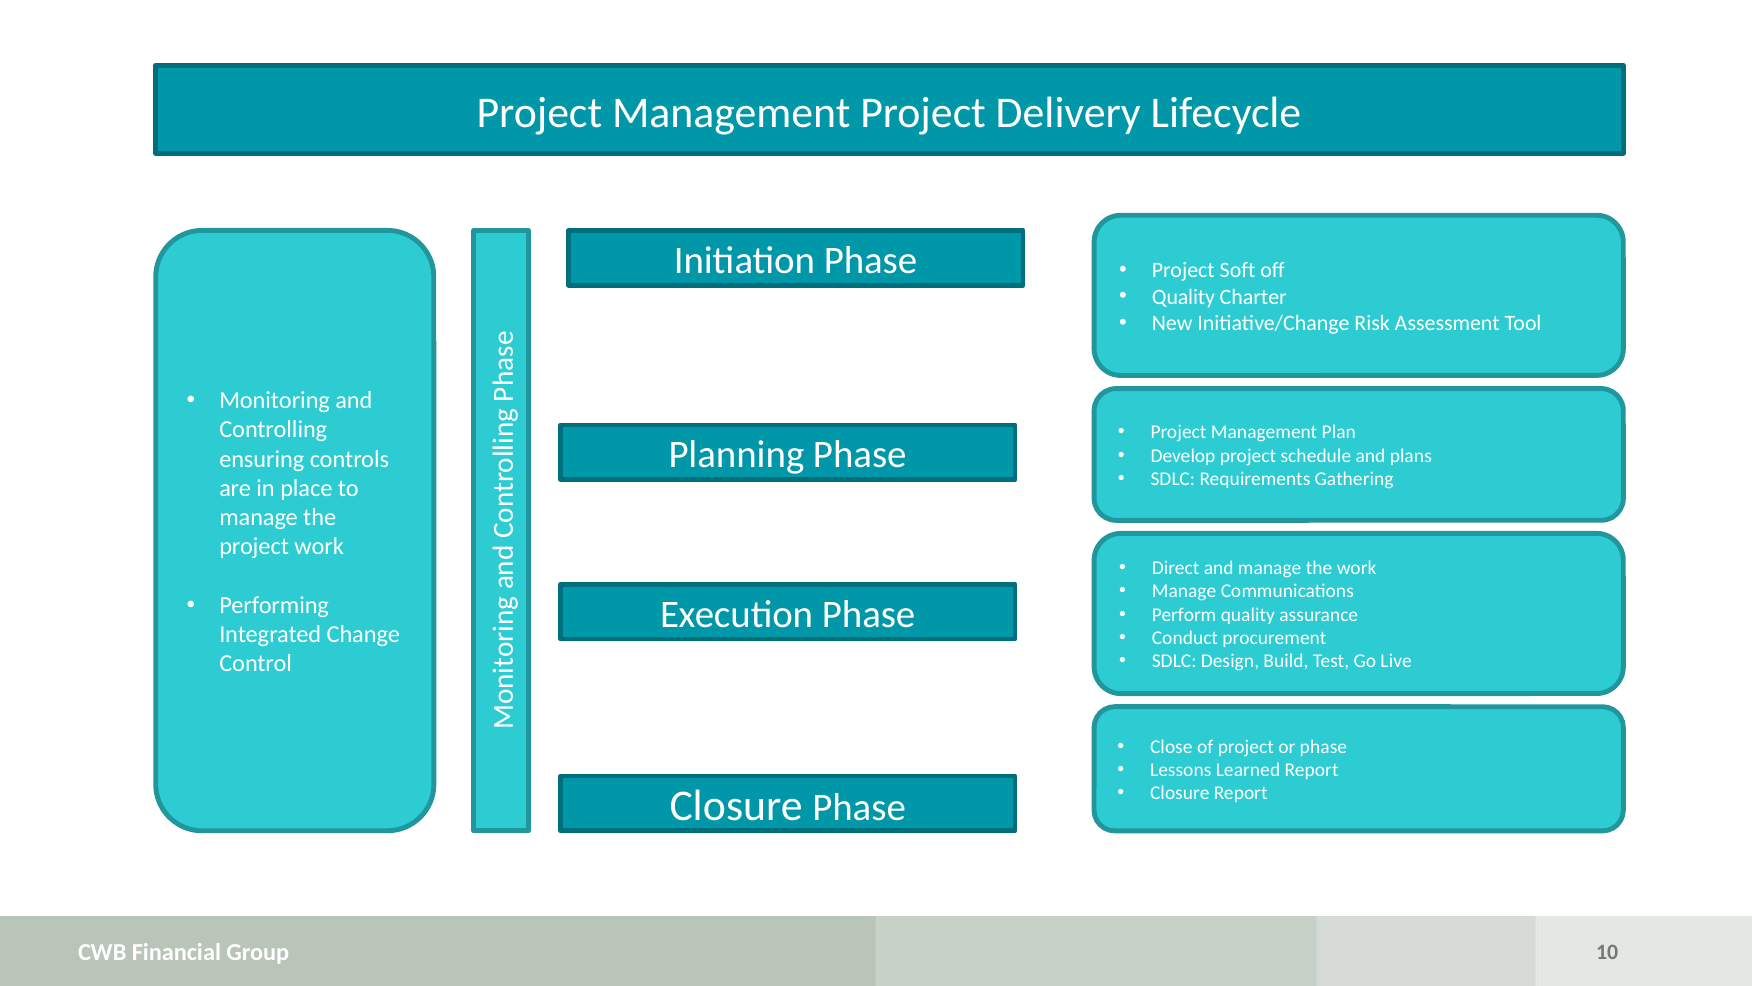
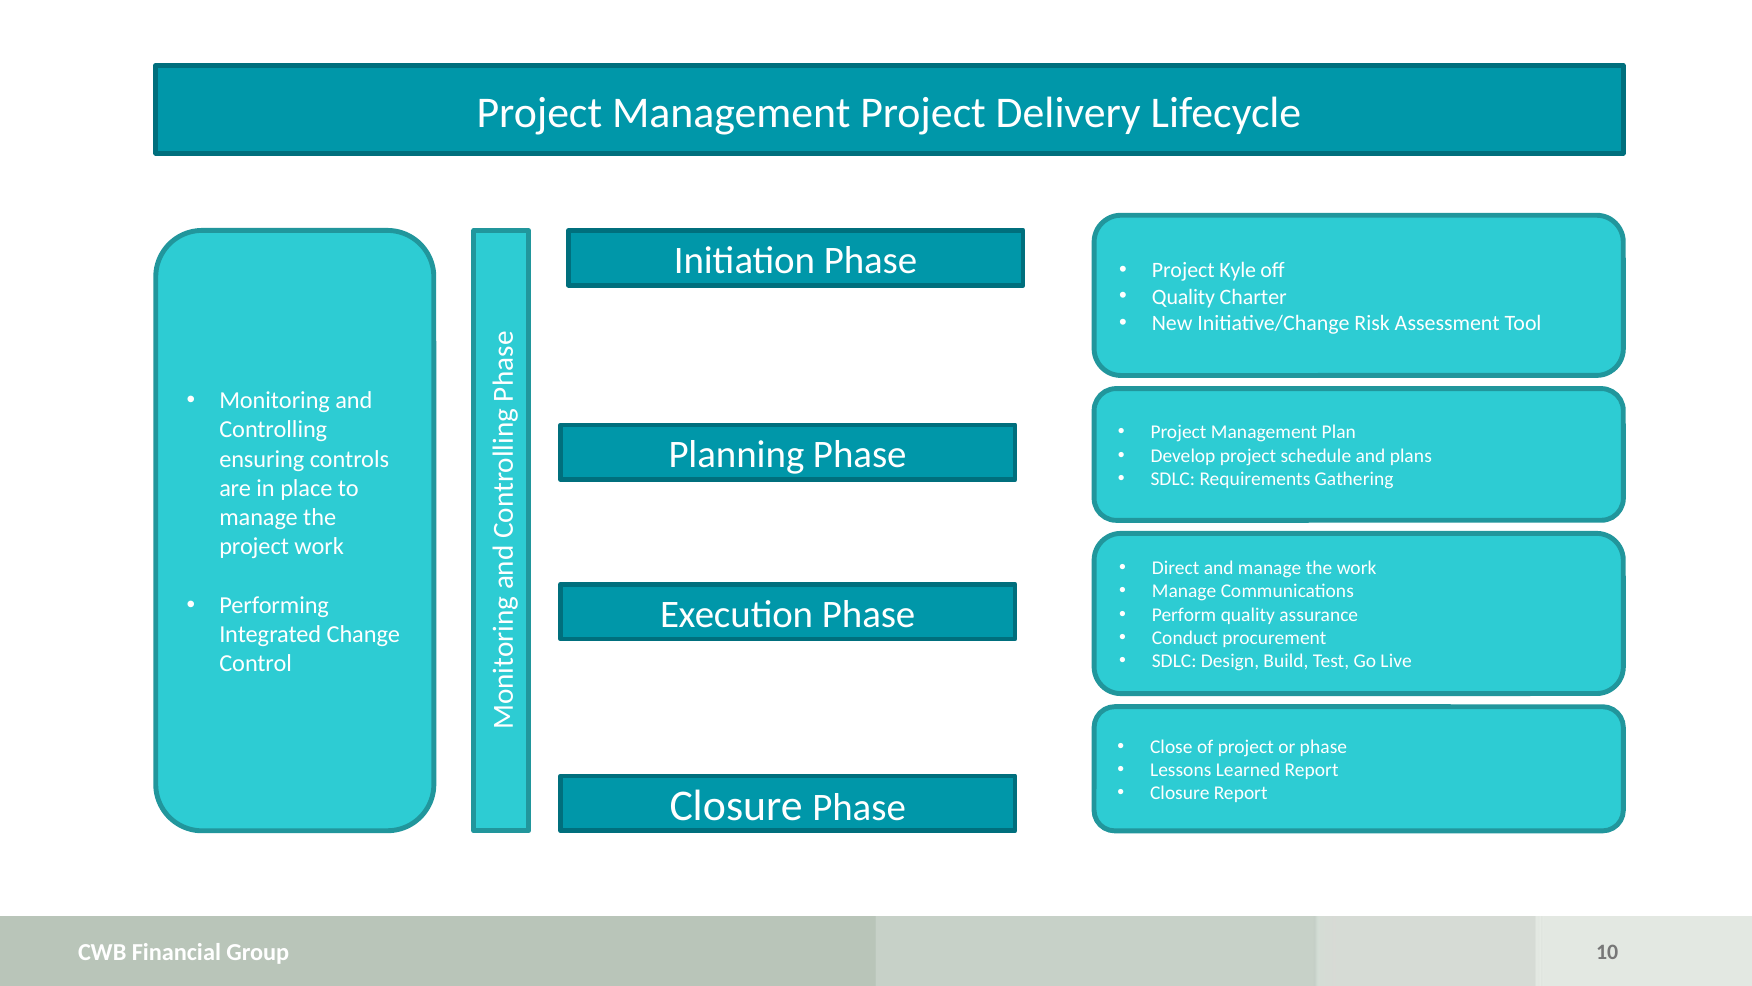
Soft: Soft -> Kyle
